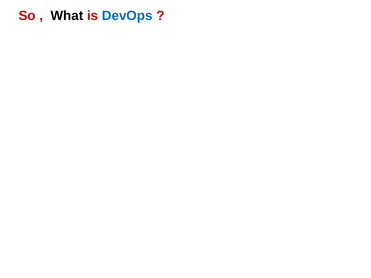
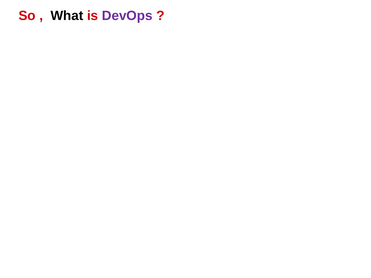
DevOps colour: blue -> purple
